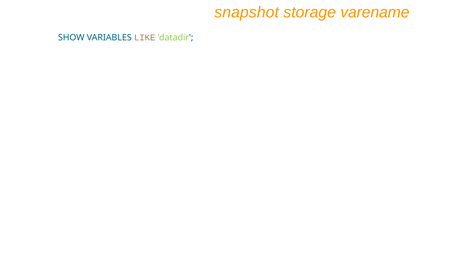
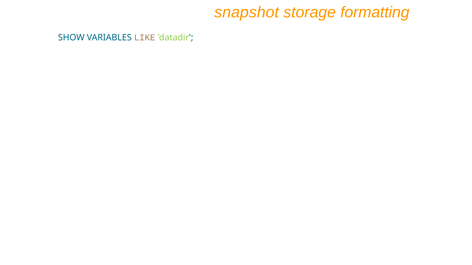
varename: varename -> formatting
